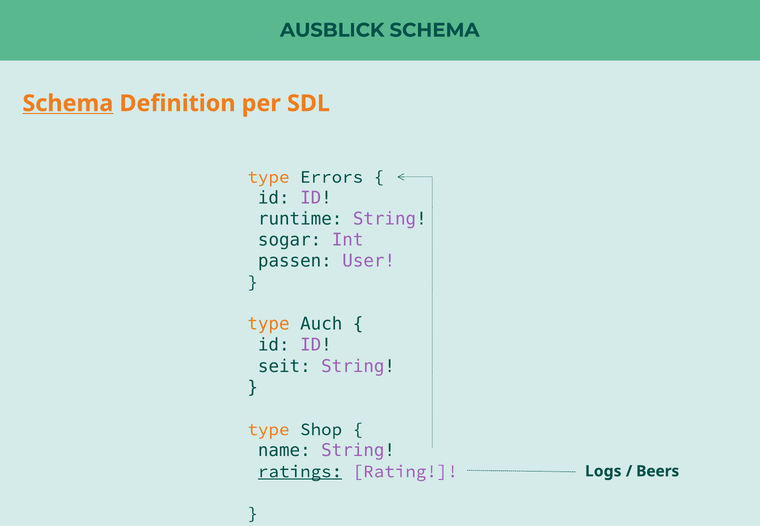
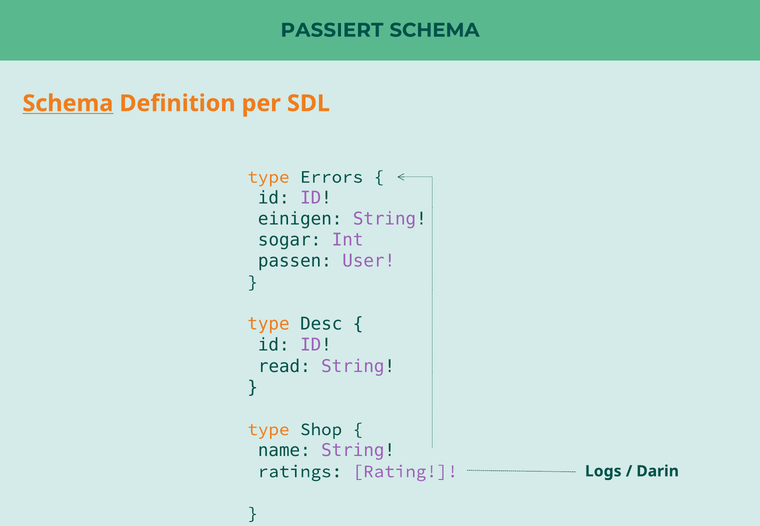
AUSBLICK: AUSBLICK -> PASSIERT
runtime: runtime -> einigen
Auch: Auch -> Desc
seit: seit -> read
ratings underline: present -> none
Beers: Beers -> Darin
